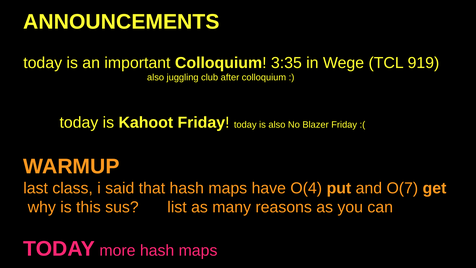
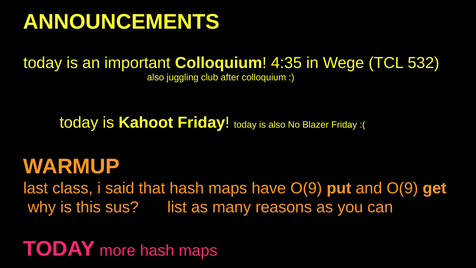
3:35: 3:35 -> 4:35
919: 919 -> 532
have O(4: O(4 -> O(9
and O(7: O(7 -> O(9
